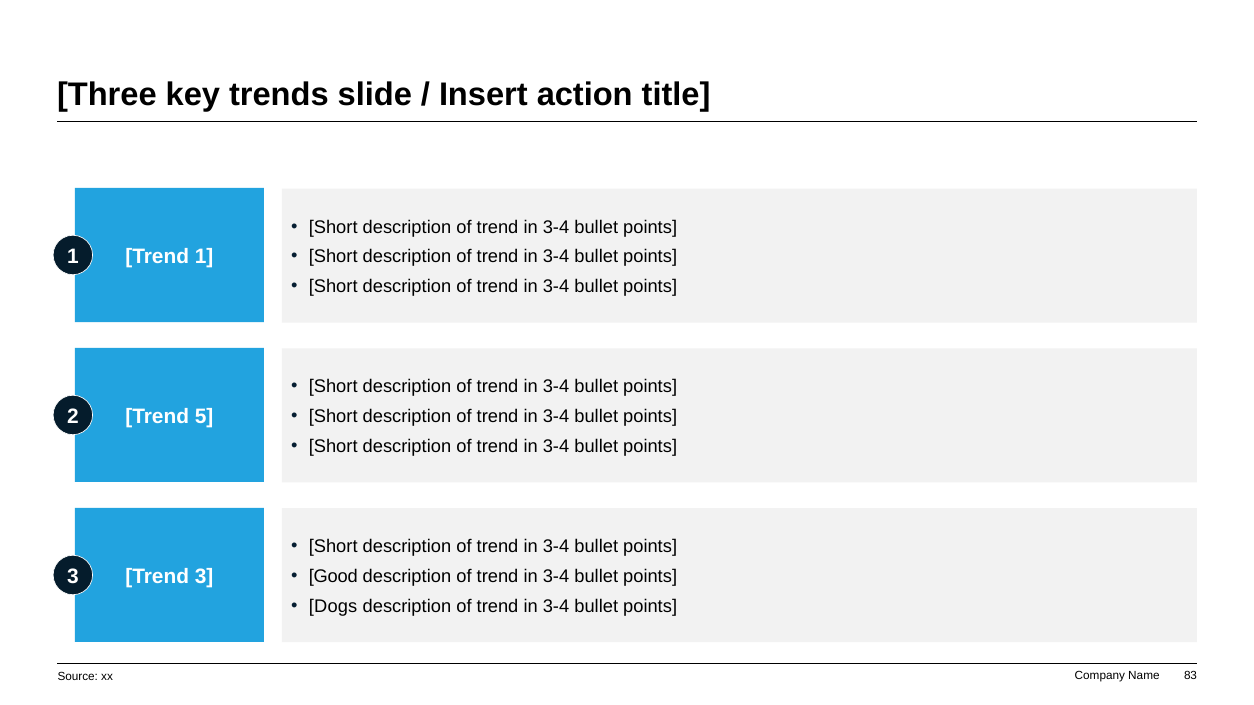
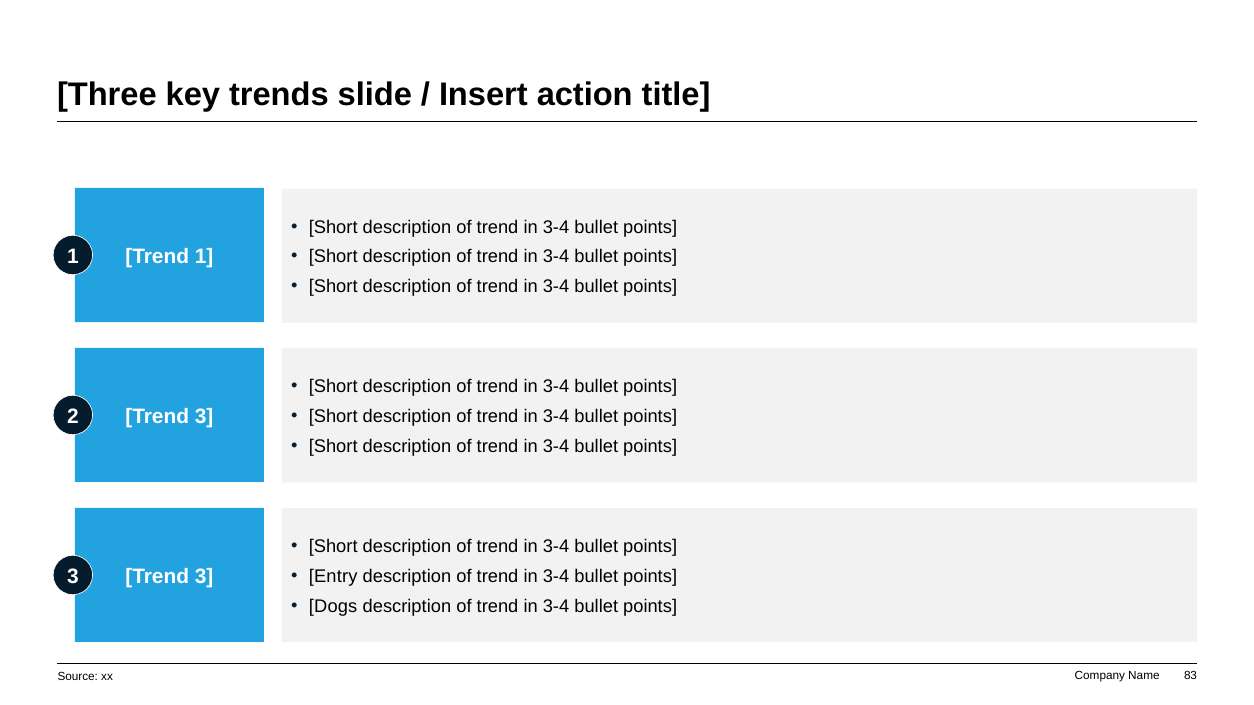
5 at (204, 417): 5 -> 3
Good: Good -> Entry
